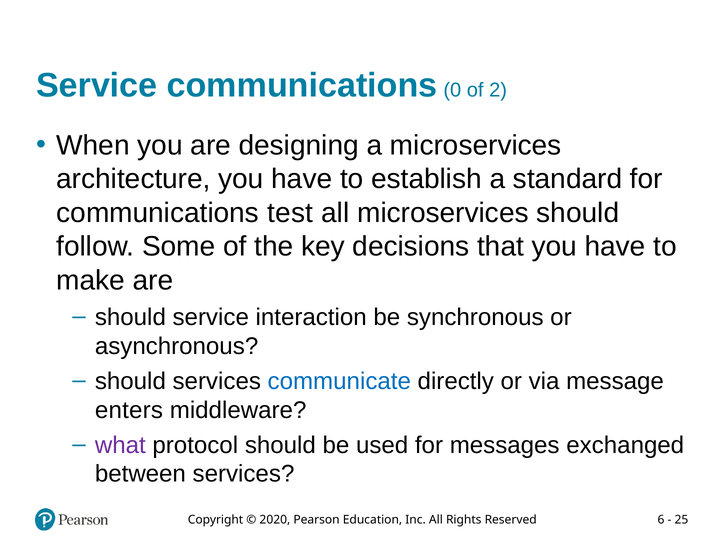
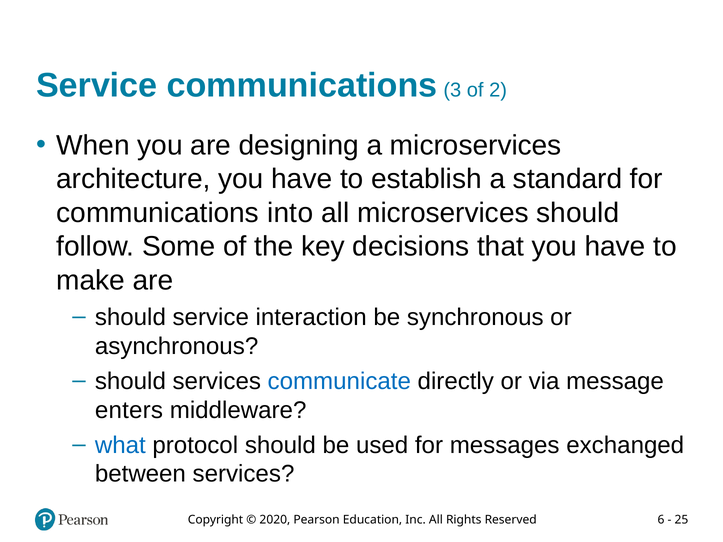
0: 0 -> 3
test: test -> into
what colour: purple -> blue
